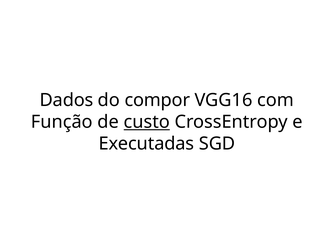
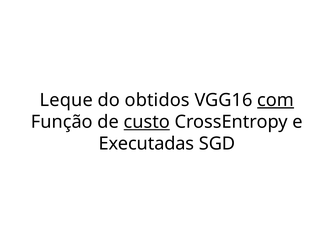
Dados: Dados -> Leque
compor: compor -> obtidos
com underline: none -> present
